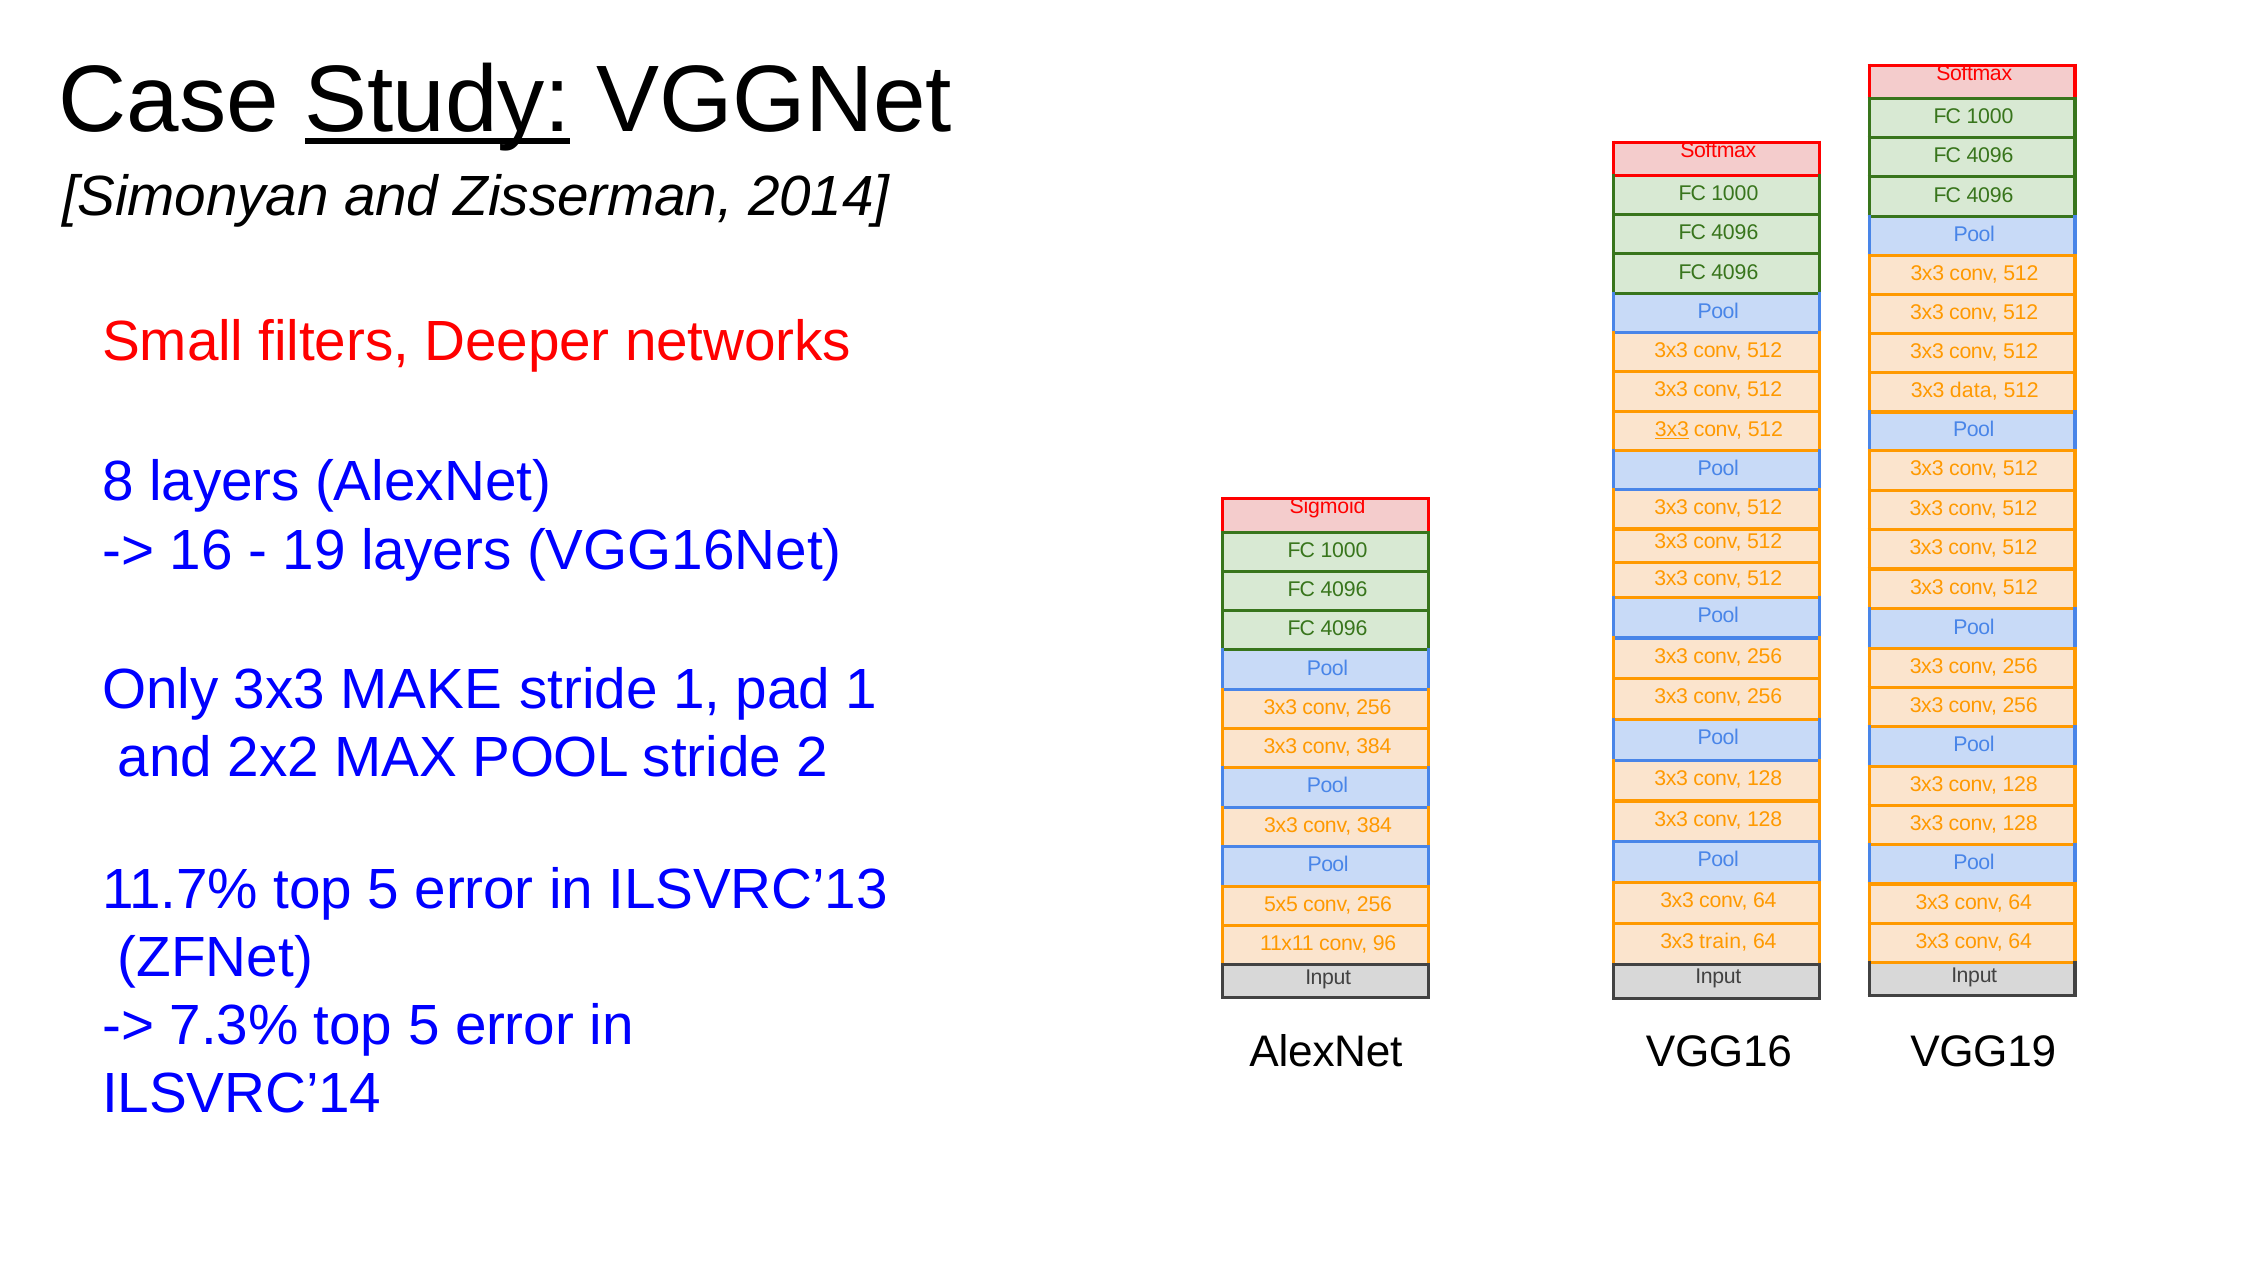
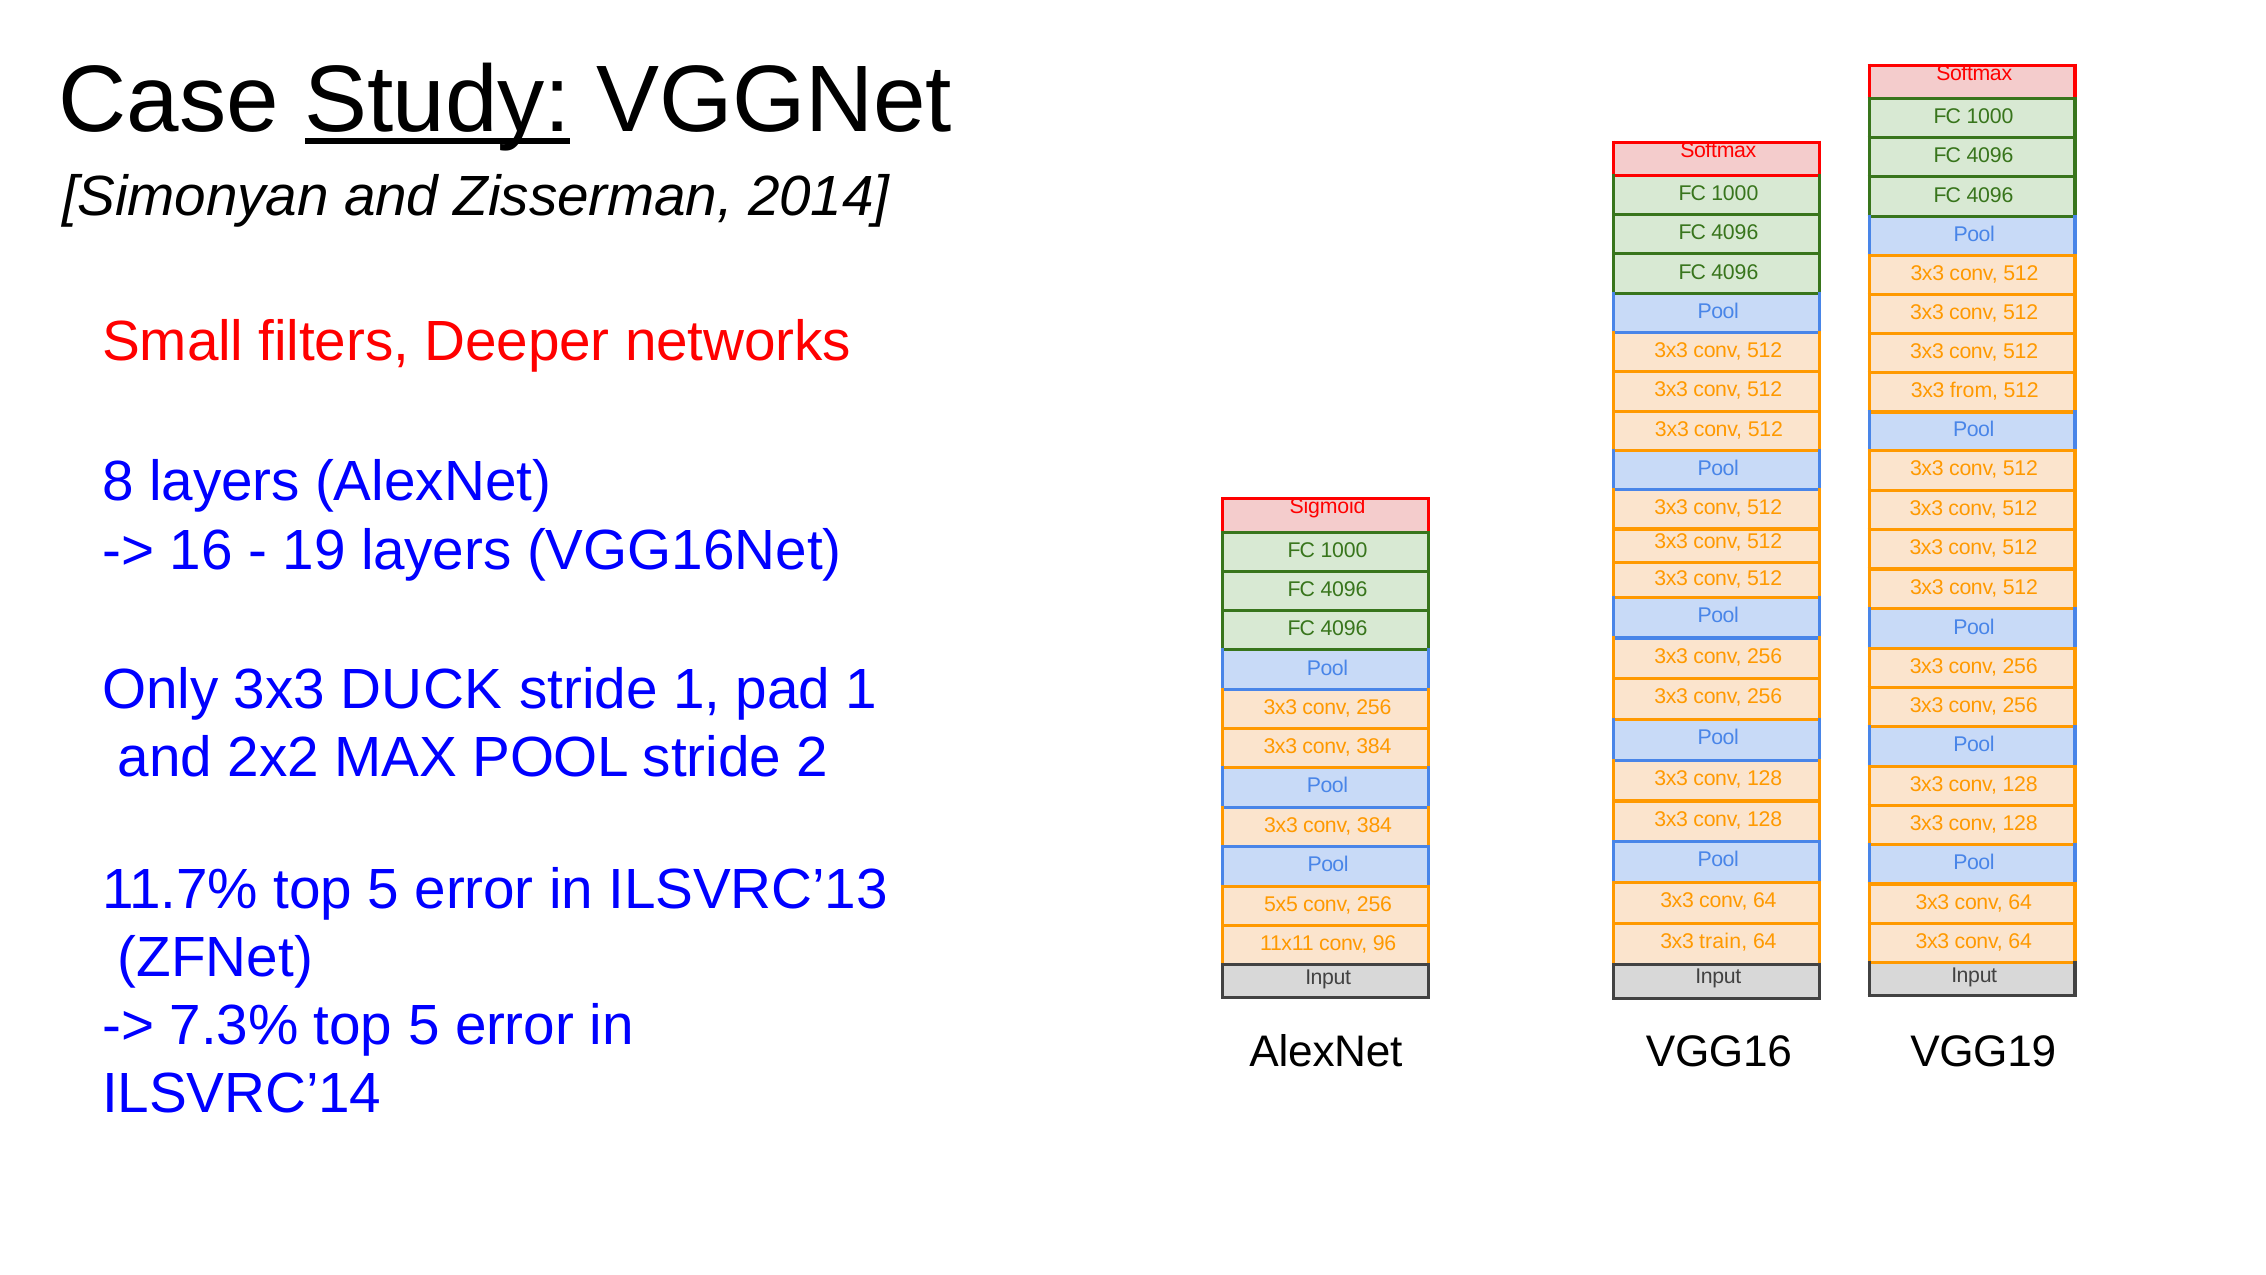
data: data -> from
3x3 at (1672, 429) underline: present -> none
MAKE: MAKE -> DUCK
